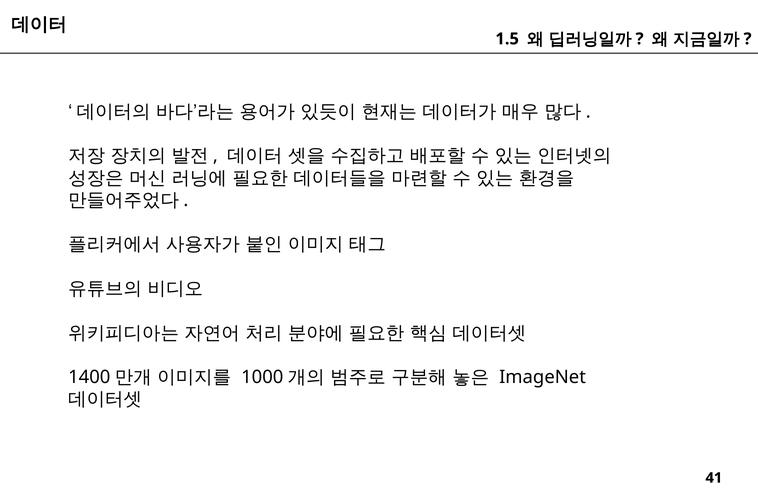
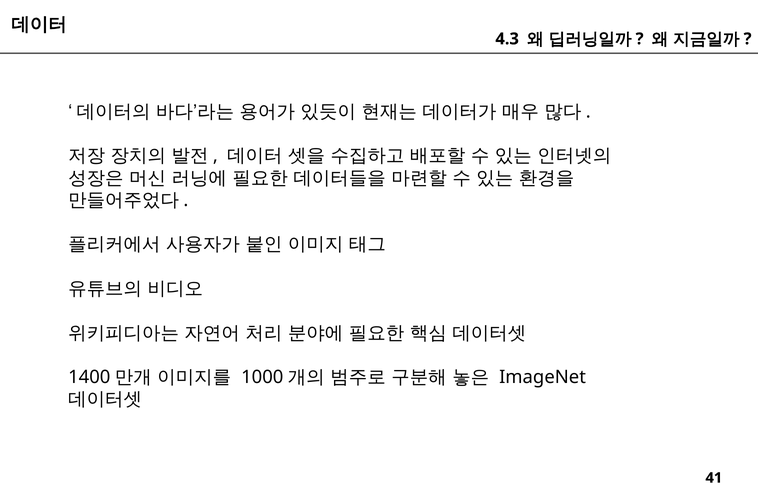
1.5: 1.5 -> 4.3
